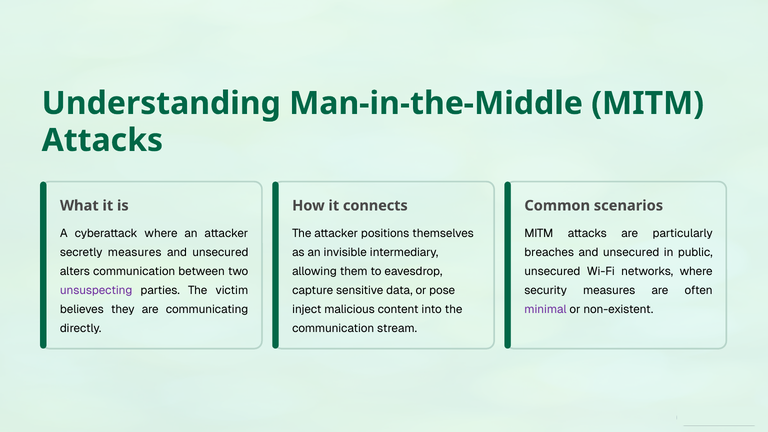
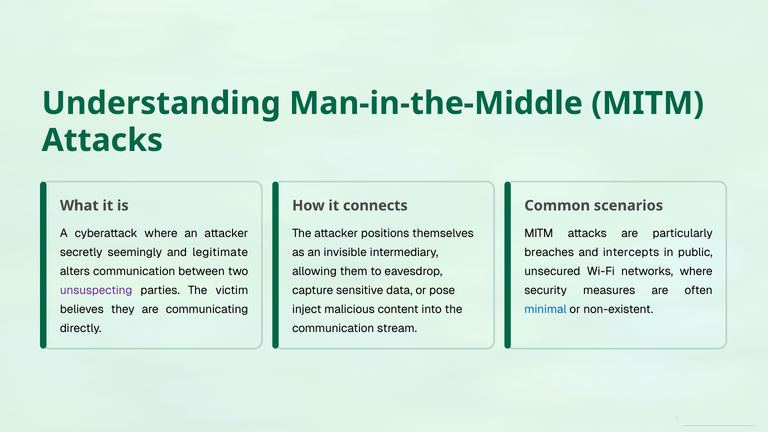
secretly measures: measures -> seemingly
unsecured at (220, 253): unsecured -> legitimate
unsecured at (631, 253): unsecured -> intercepts
minimal colour: purple -> blue
